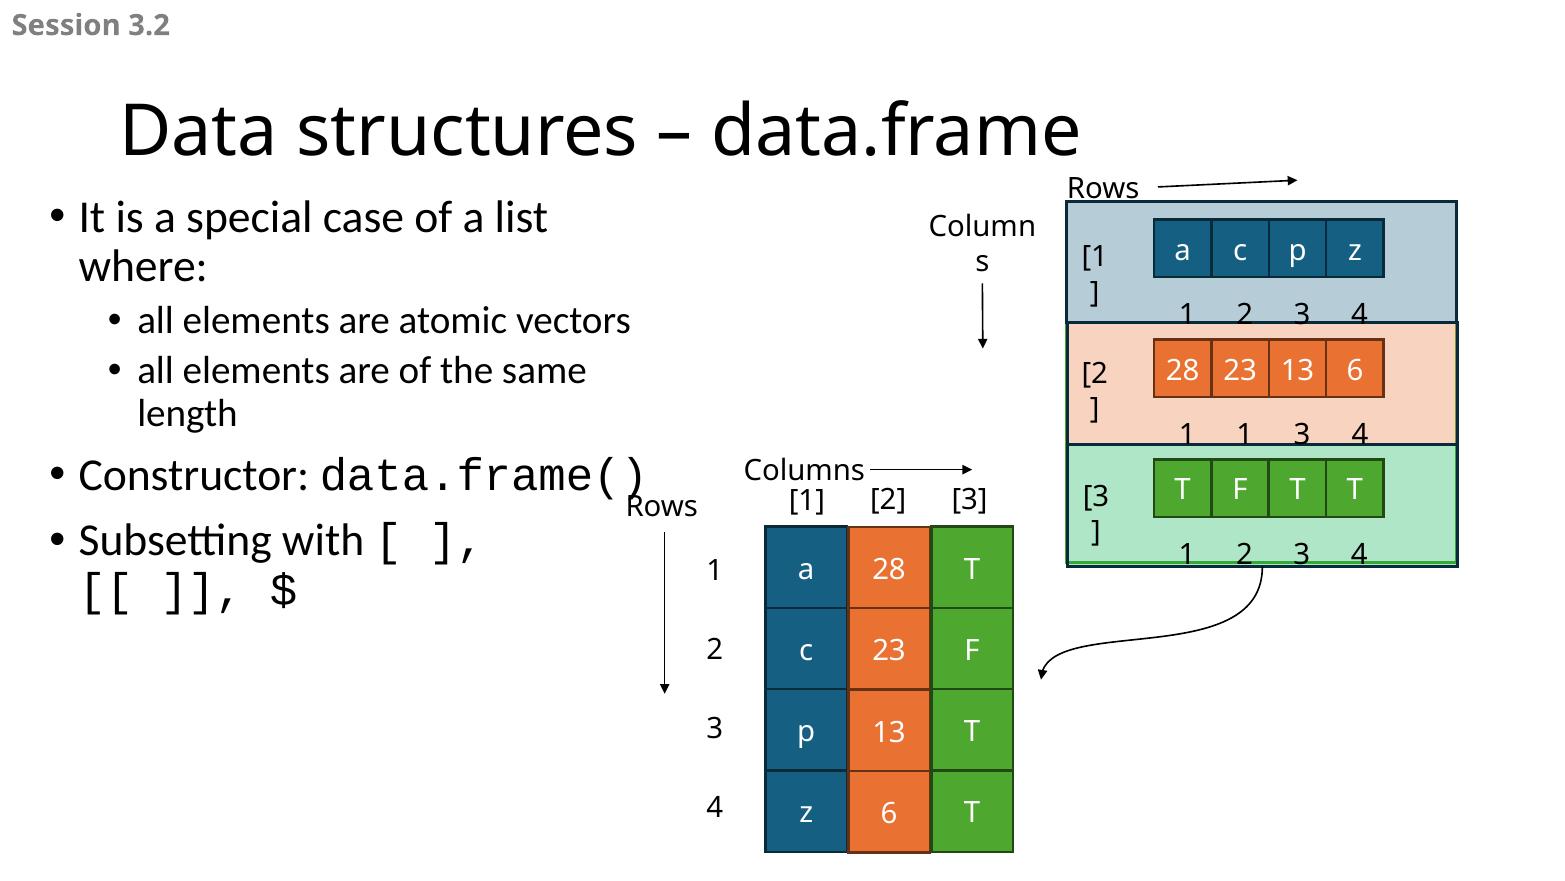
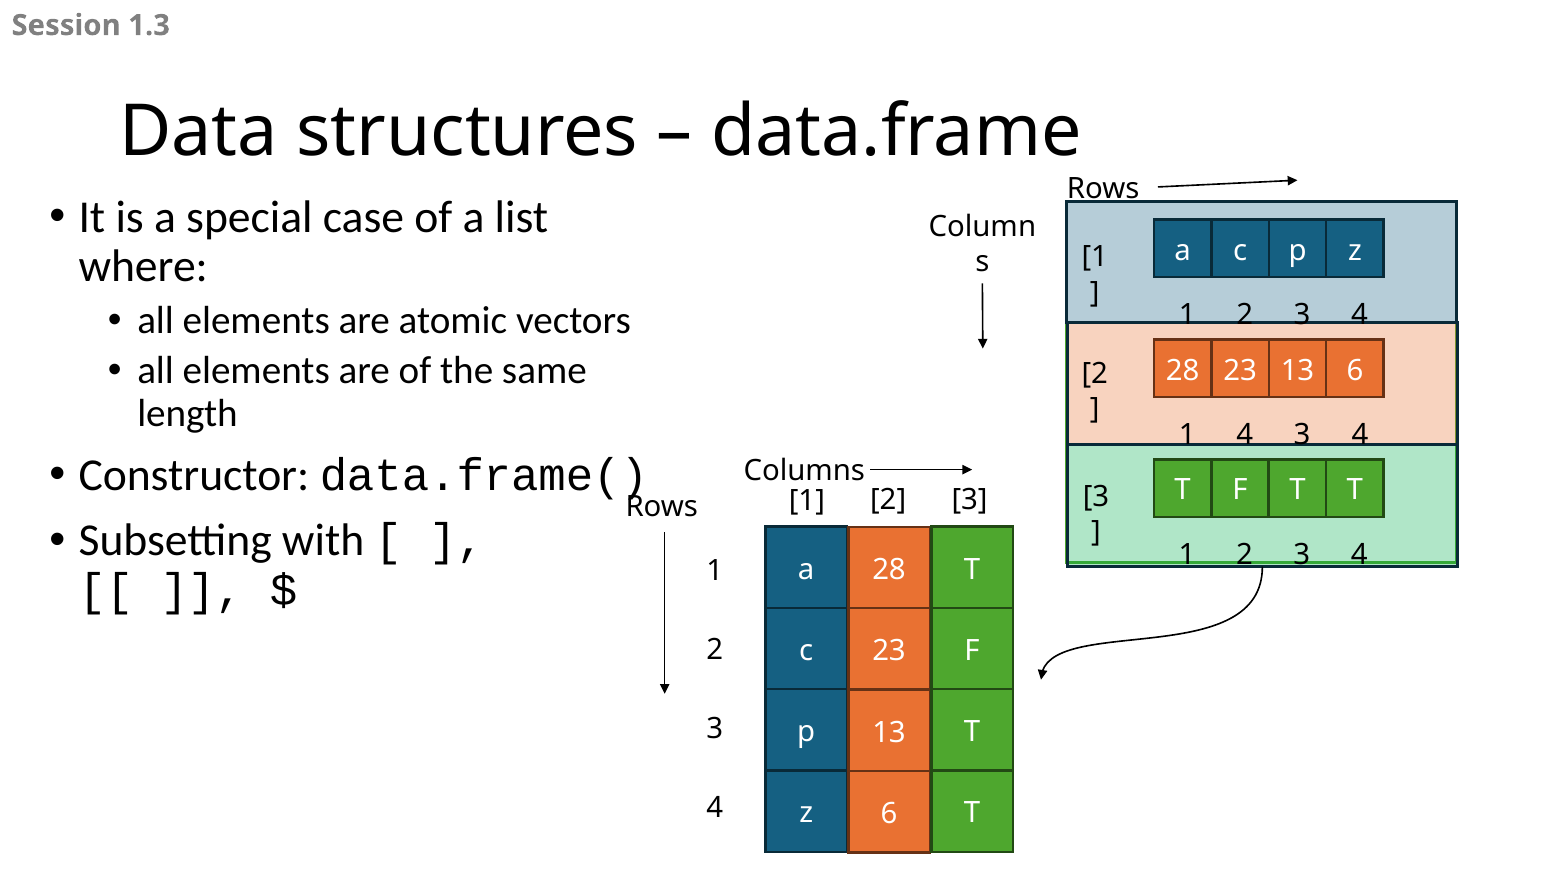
3.2: 3.2 -> 1.3
1 1: 1 -> 4
